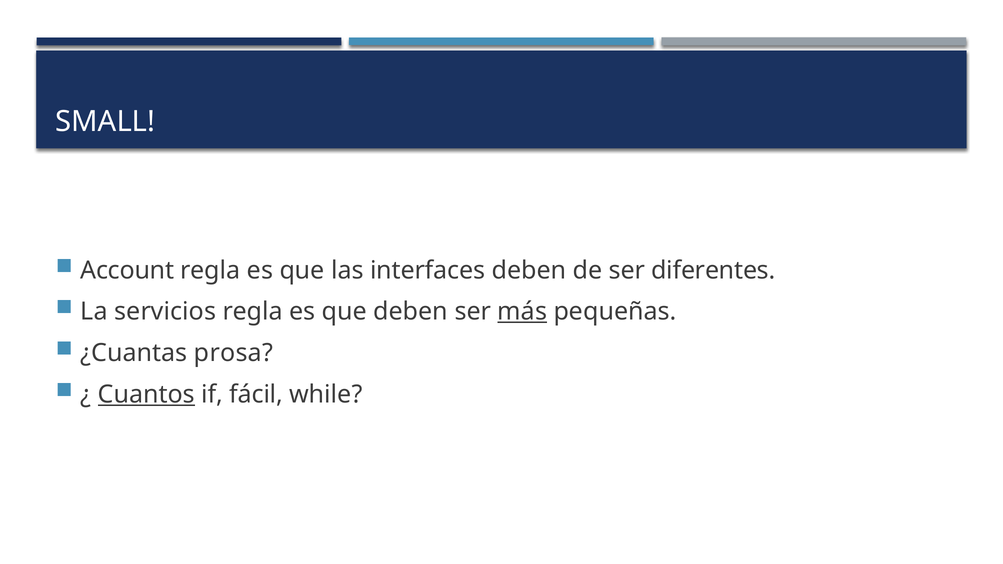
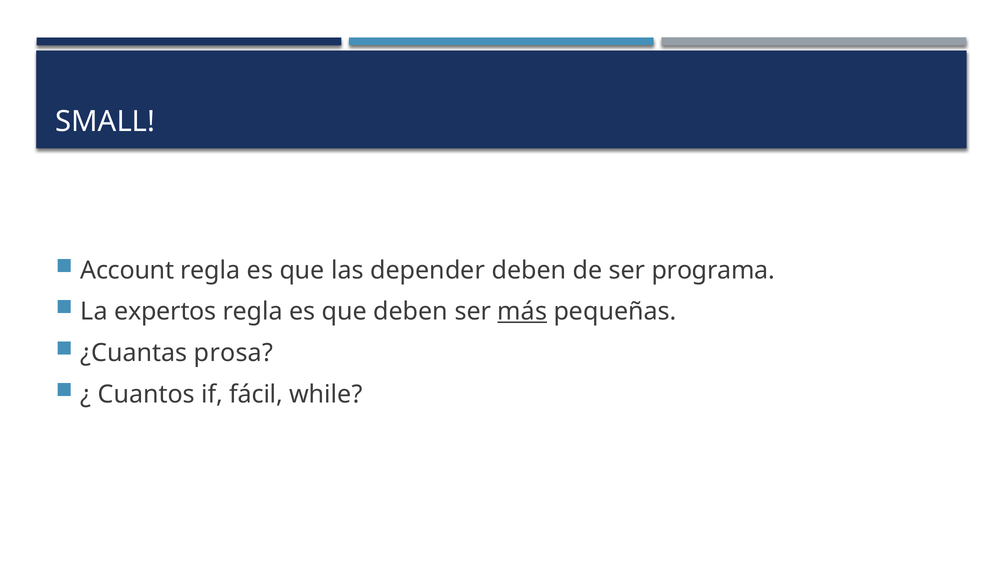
interfaces: interfaces -> depender
diferentes: diferentes -> programa
servicios: servicios -> expertos
Cuantos underline: present -> none
